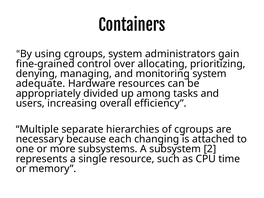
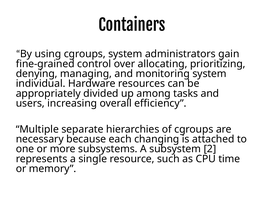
adequate: adequate -> individual
